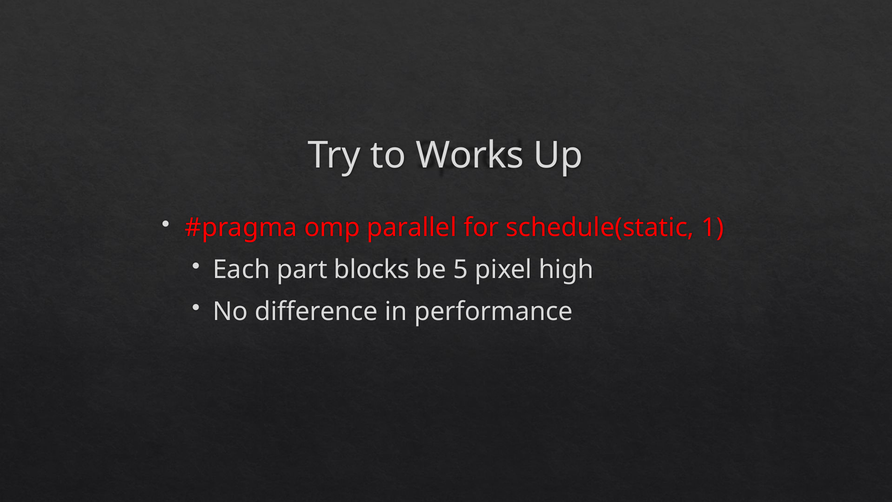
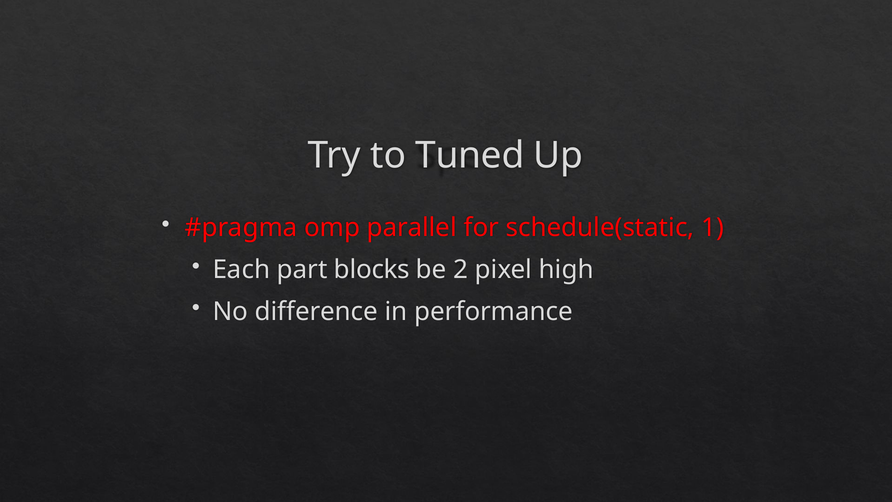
Works: Works -> Tuned
5: 5 -> 2
